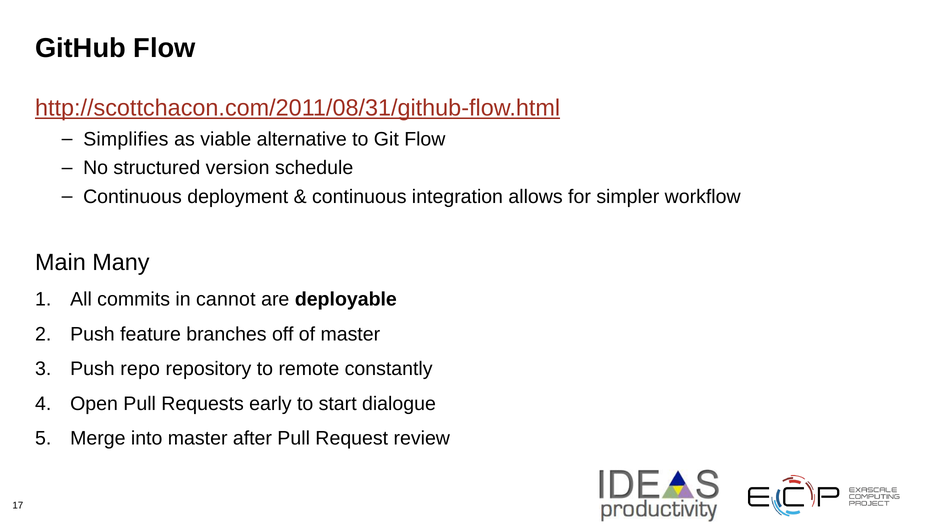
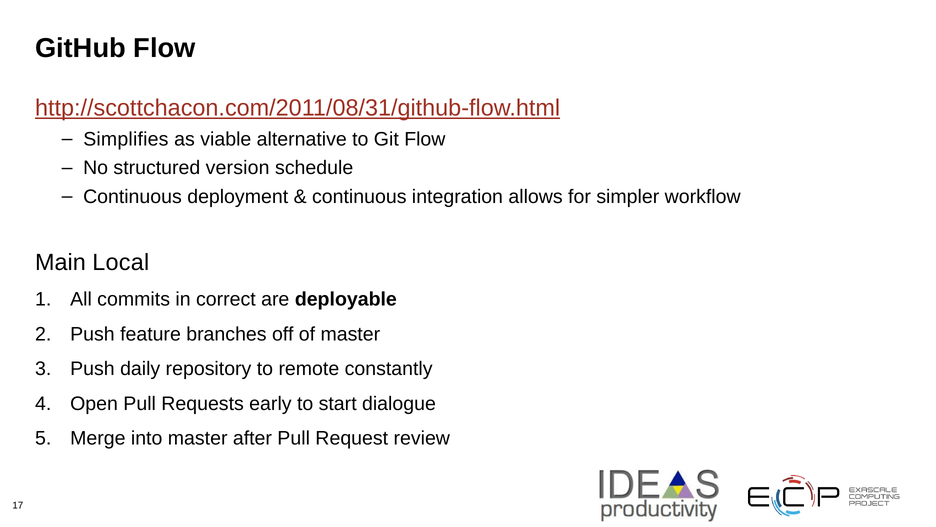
Many: Many -> Local
cannot: cannot -> correct
repo: repo -> daily
